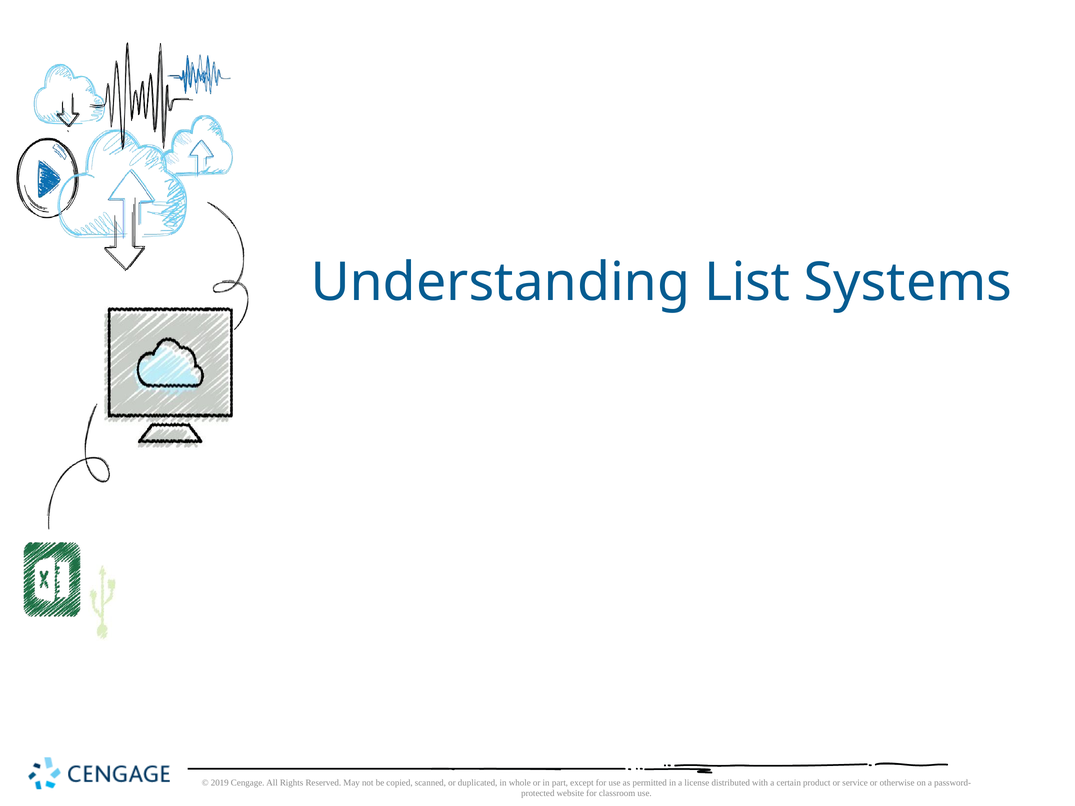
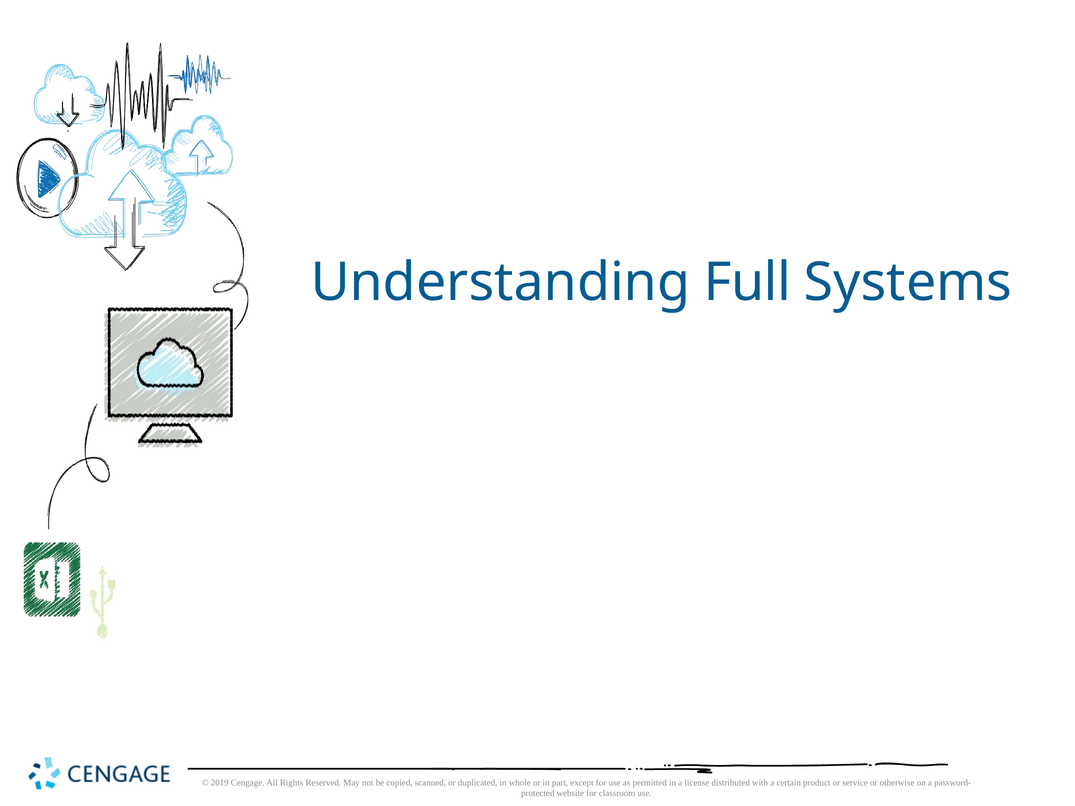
List: List -> Full
